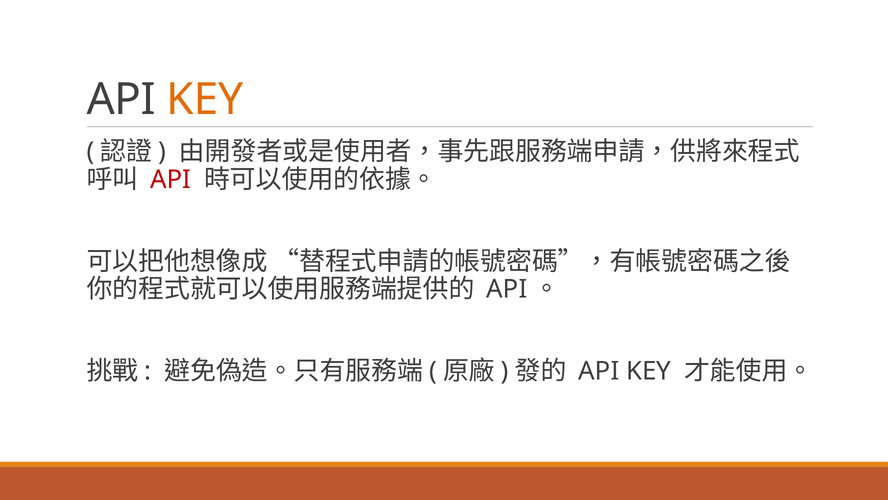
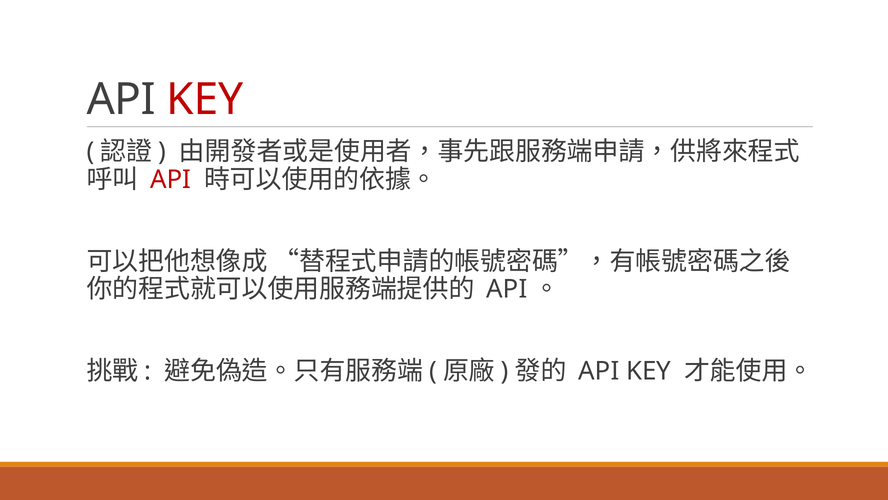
KEY at (205, 99) colour: orange -> red
